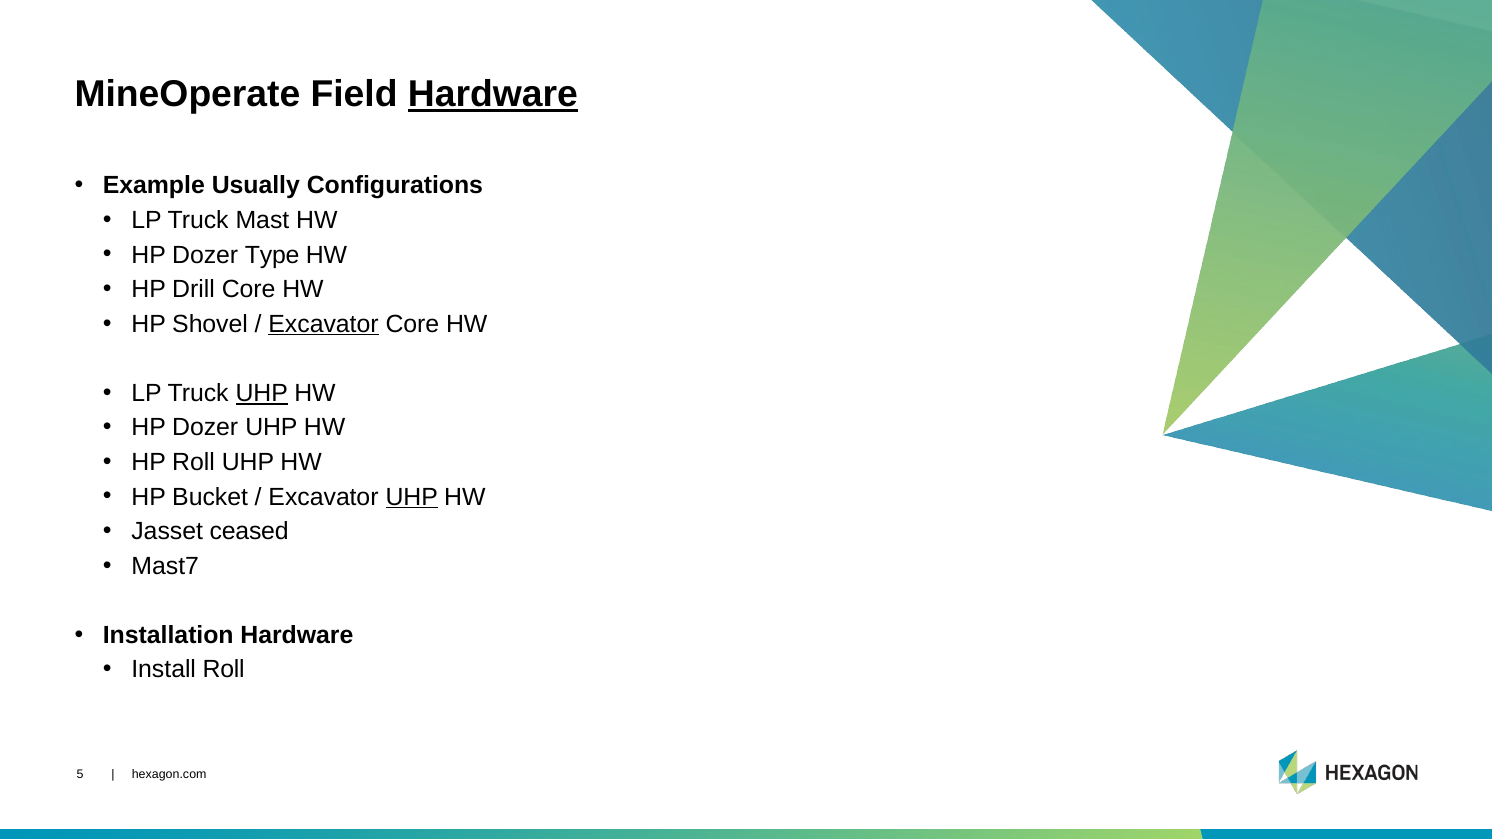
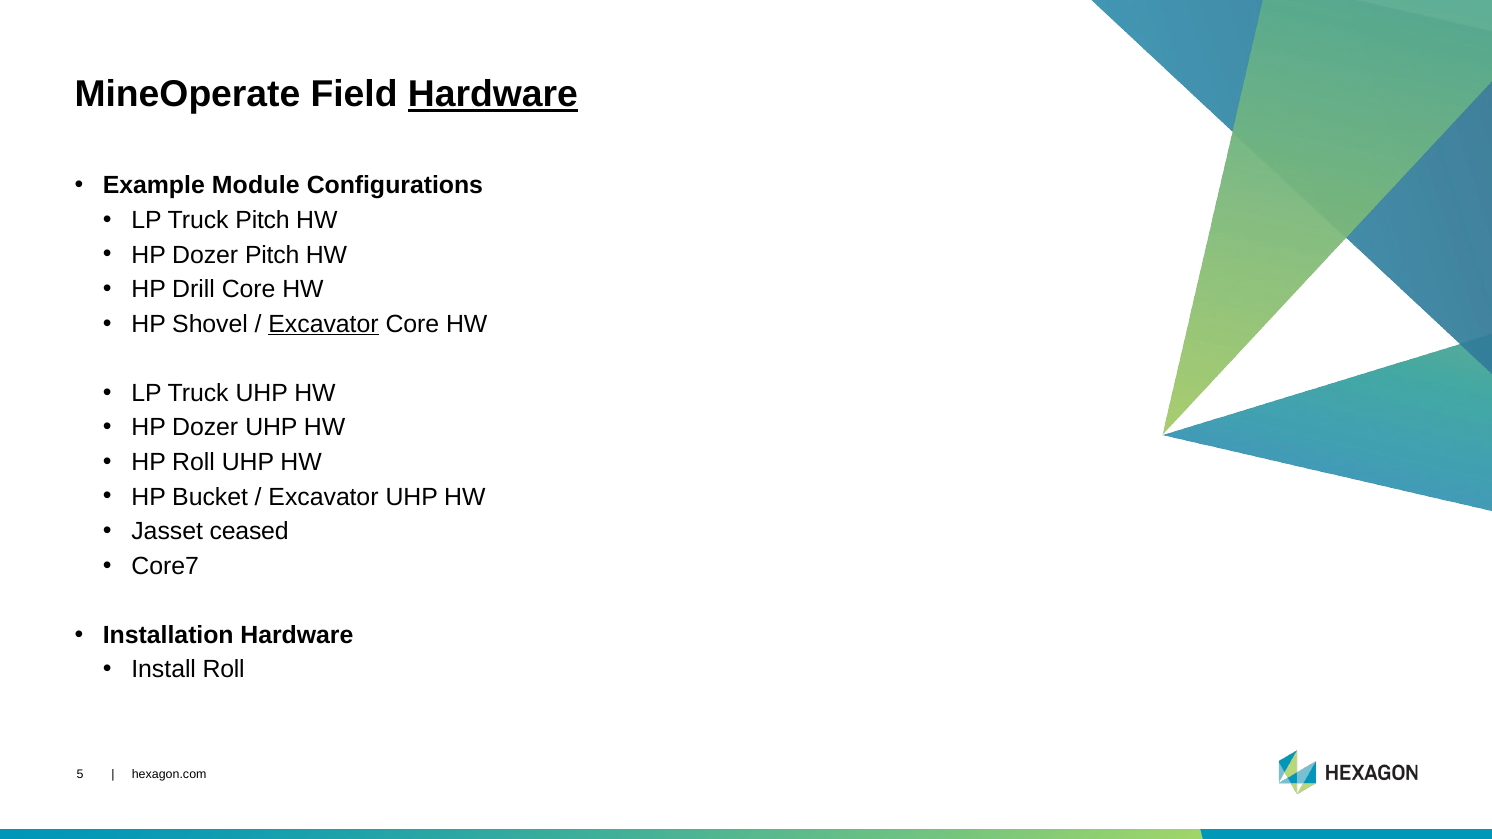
Usually: Usually -> Module
Truck Mast: Mast -> Pitch
Dozer Type: Type -> Pitch
UHP at (262, 393) underline: present -> none
UHP at (412, 497) underline: present -> none
Mast7: Mast7 -> Core7
